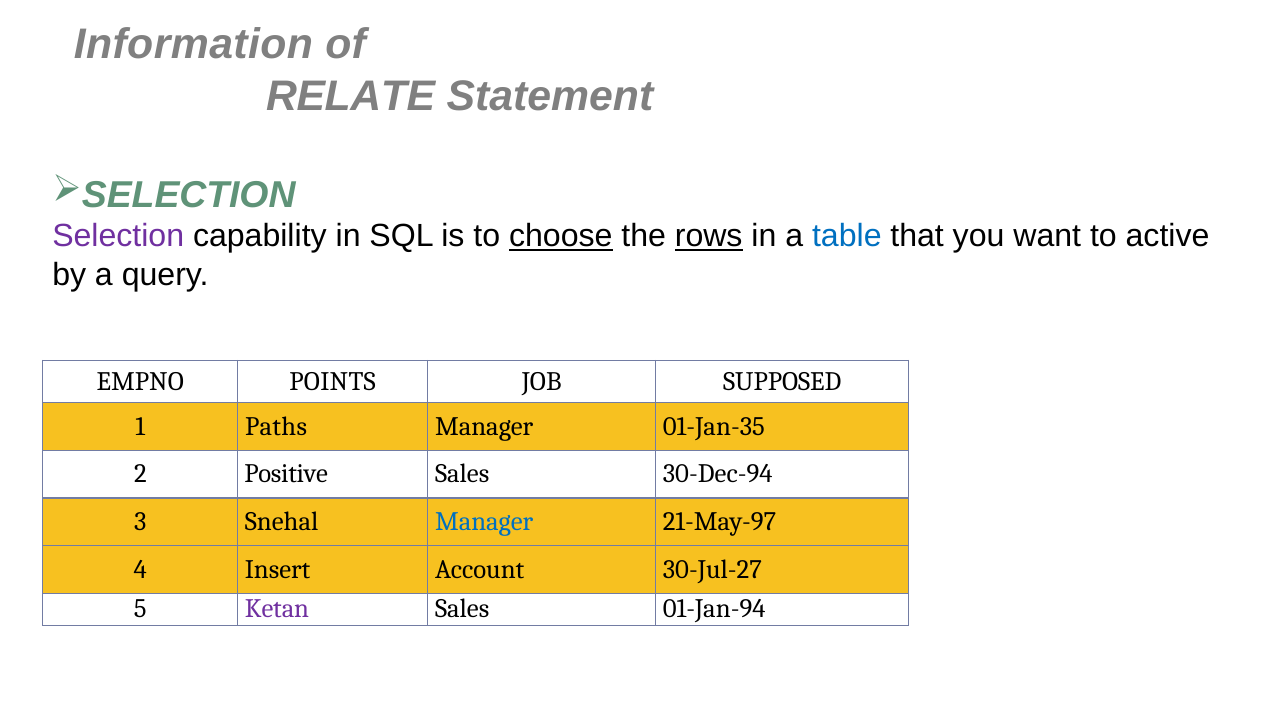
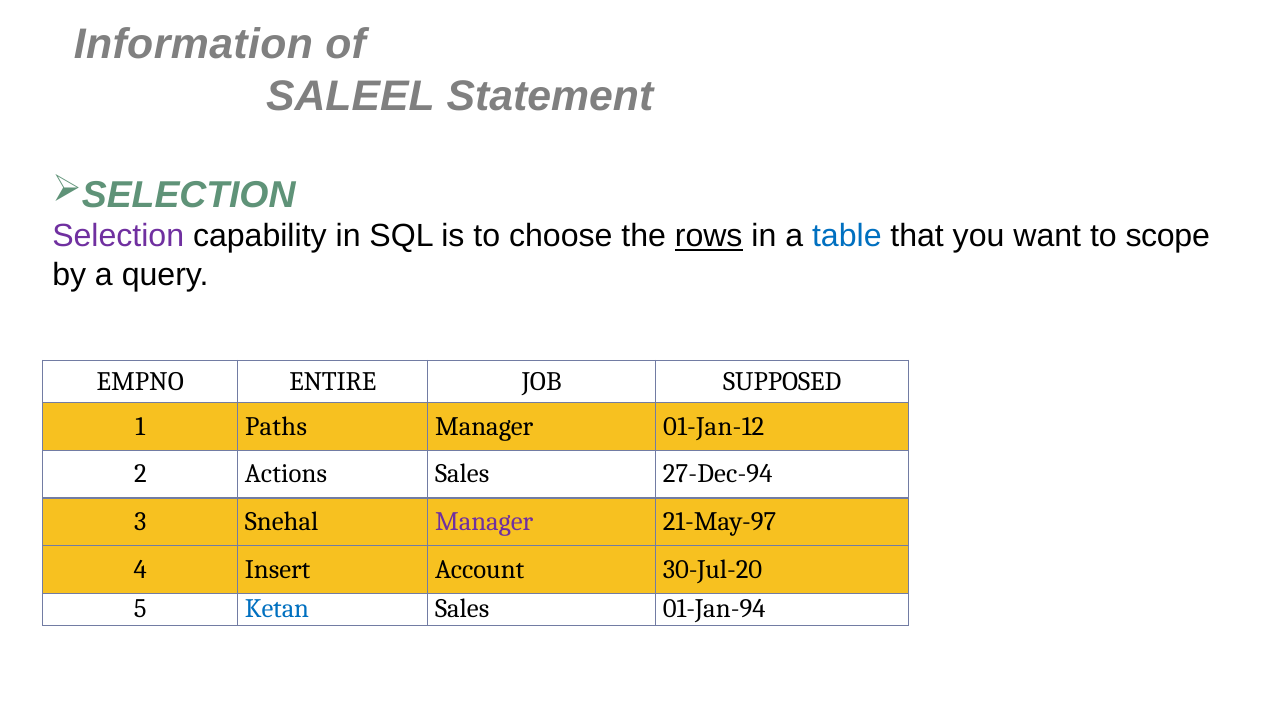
RELATE: RELATE -> SALEEL
choose underline: present -> none
active: active -> scope
POINTS: POINTS -> ENTIRE
01-Jan-35: 01-Jan-35 -> 01-Jan-12
Positive: Positive -> Actions
30-Dec-94: 30-Dec-94 -> 27-Dec-94
Manager at (484, 522) colour: blue -> purple
30-Jul-27: 30-Jul-27 -> 30-Jul-20
Ketan colour: purple -> blue
